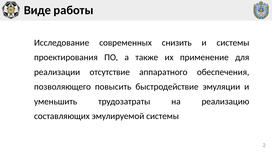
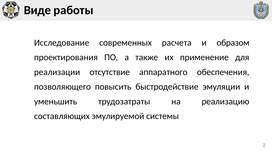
снизить: снизить -> расчета
и системы: системы -> образом
